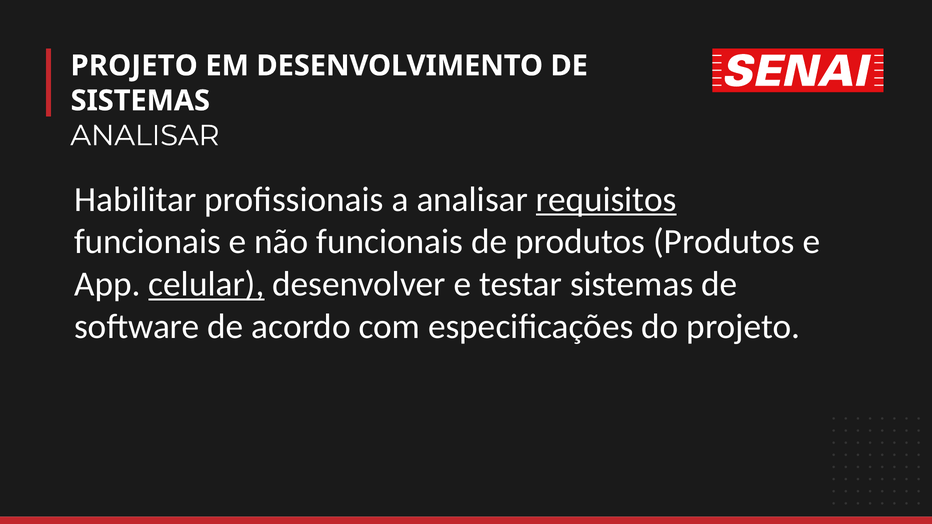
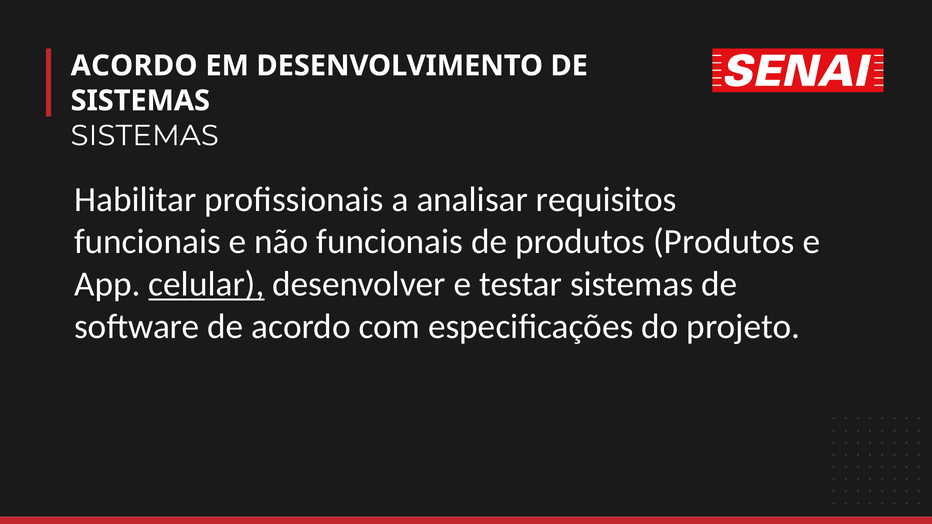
PROJETO at (134, 66): PROJETO -> ACORDO
ANALISAR at (145, 136): ANALISAR -> SISTEMAS
requisitos underline: present -> none
